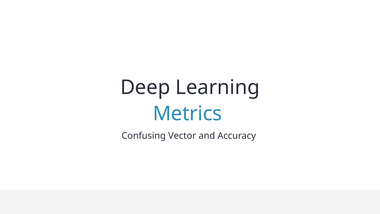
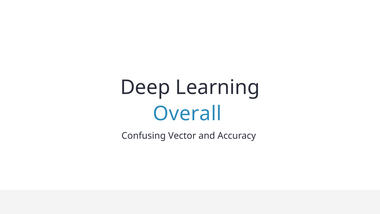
Metrics: Metrics -> Overall
